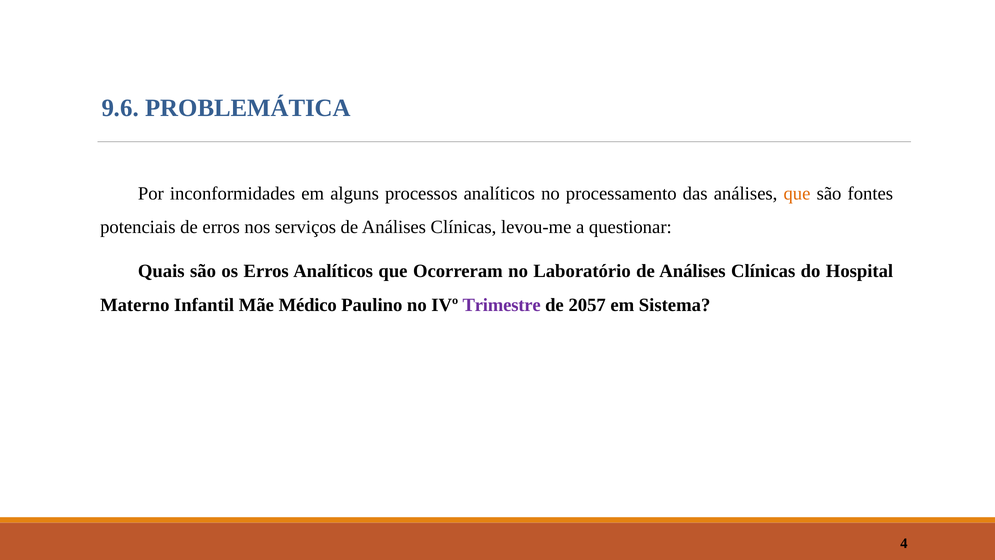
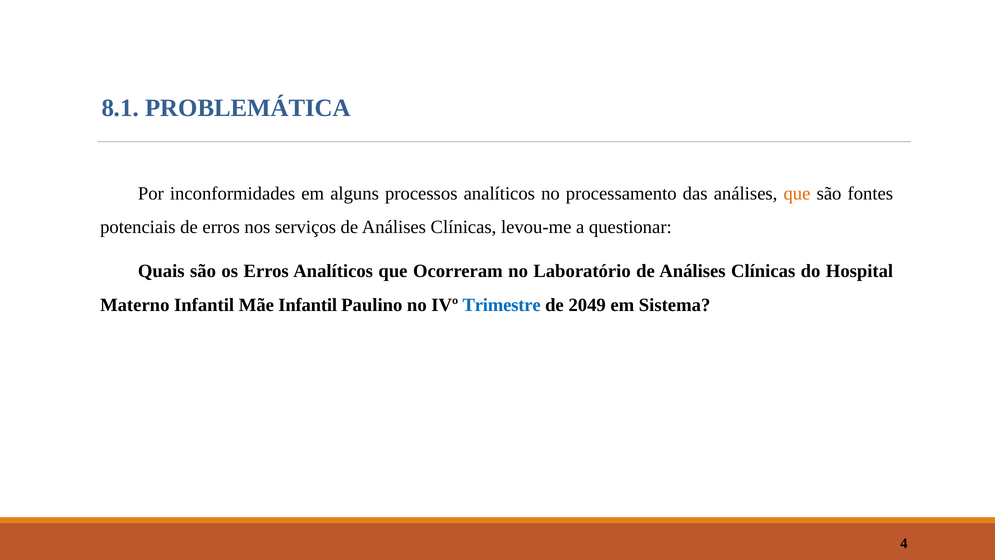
9.6: 9.6 -> 8.1
Mãe Médico: Médico -> Infantil
Trimestre colour: purple -> blue
2057: 2057 -> 2049
